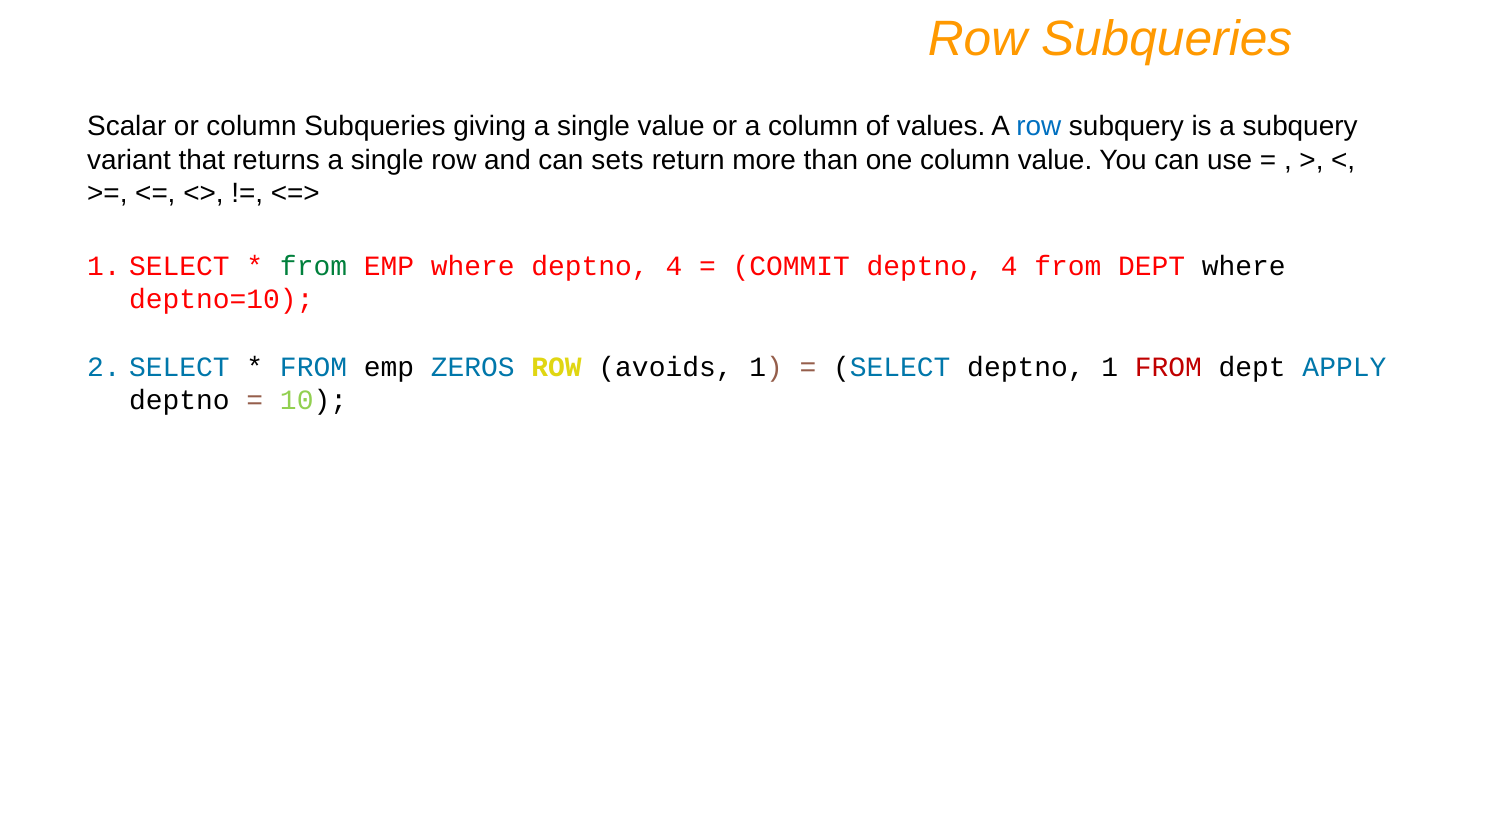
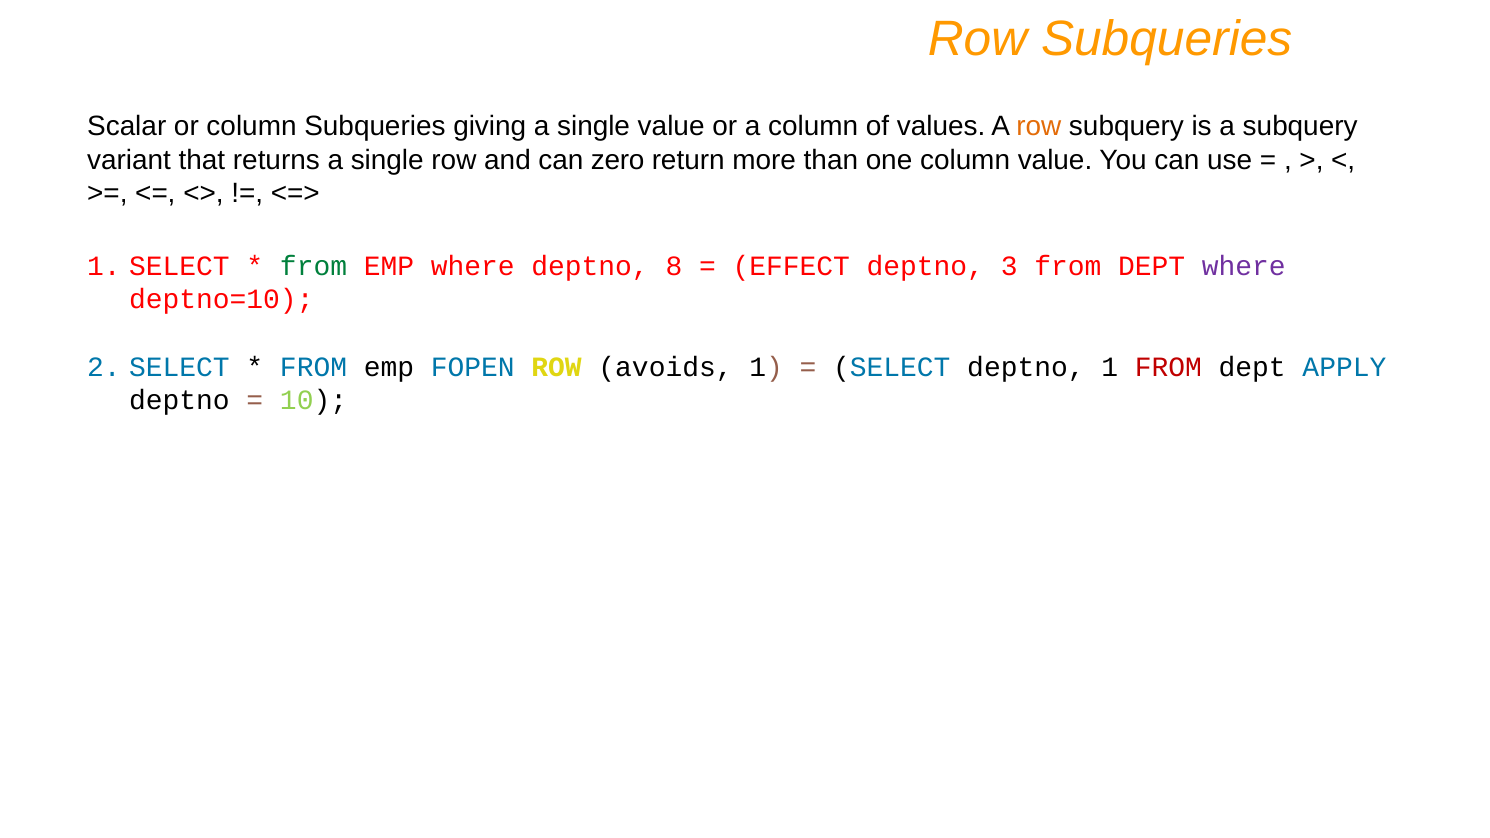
row at (1039, 127) colour: blue -> orange
sets: sets -> zero
where deptno 4: 4 -> 8
COMMIT: COMMIT -> EFFECT
4 at (1009, 266): 4 -> 3
where at (1244, 266) colour: black -> purple
ZEROS: ZEROS -> FOPEN
